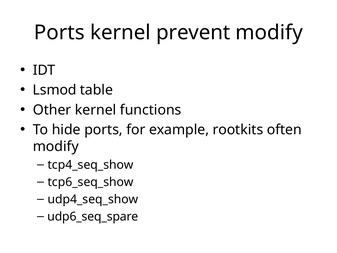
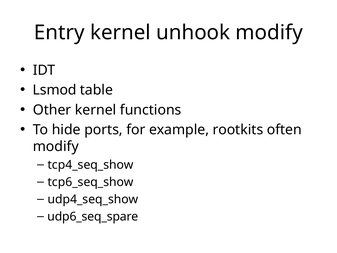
Ports at (59, 33): Ports -> Entry
prevent: prevent -> unhook
